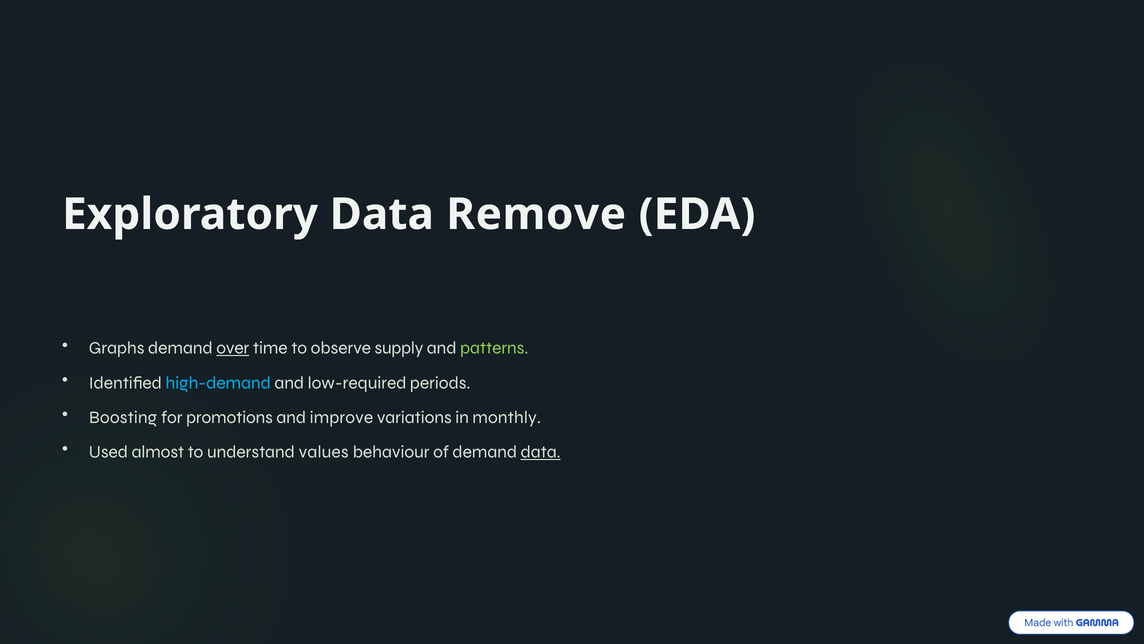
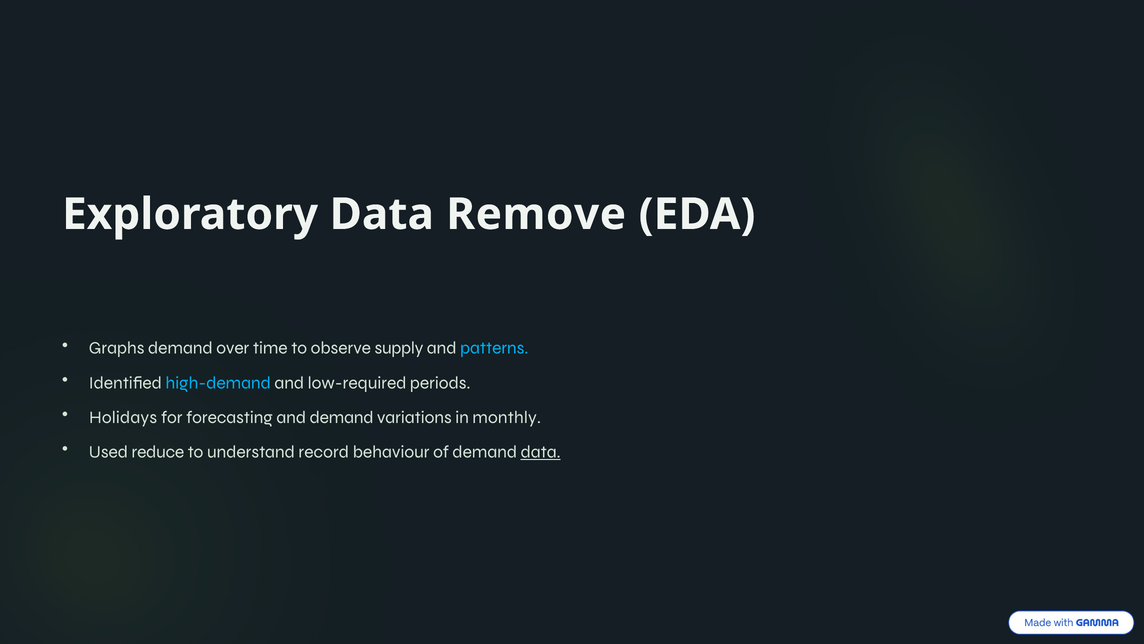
over underline: present -> none
patterns colour: light green -> light blue
Boosting: Boosting -> Holidays
promotions: promotions -> forecasting
and improve: improve -> demand
almost: almost -> reduce
values: values -> record
